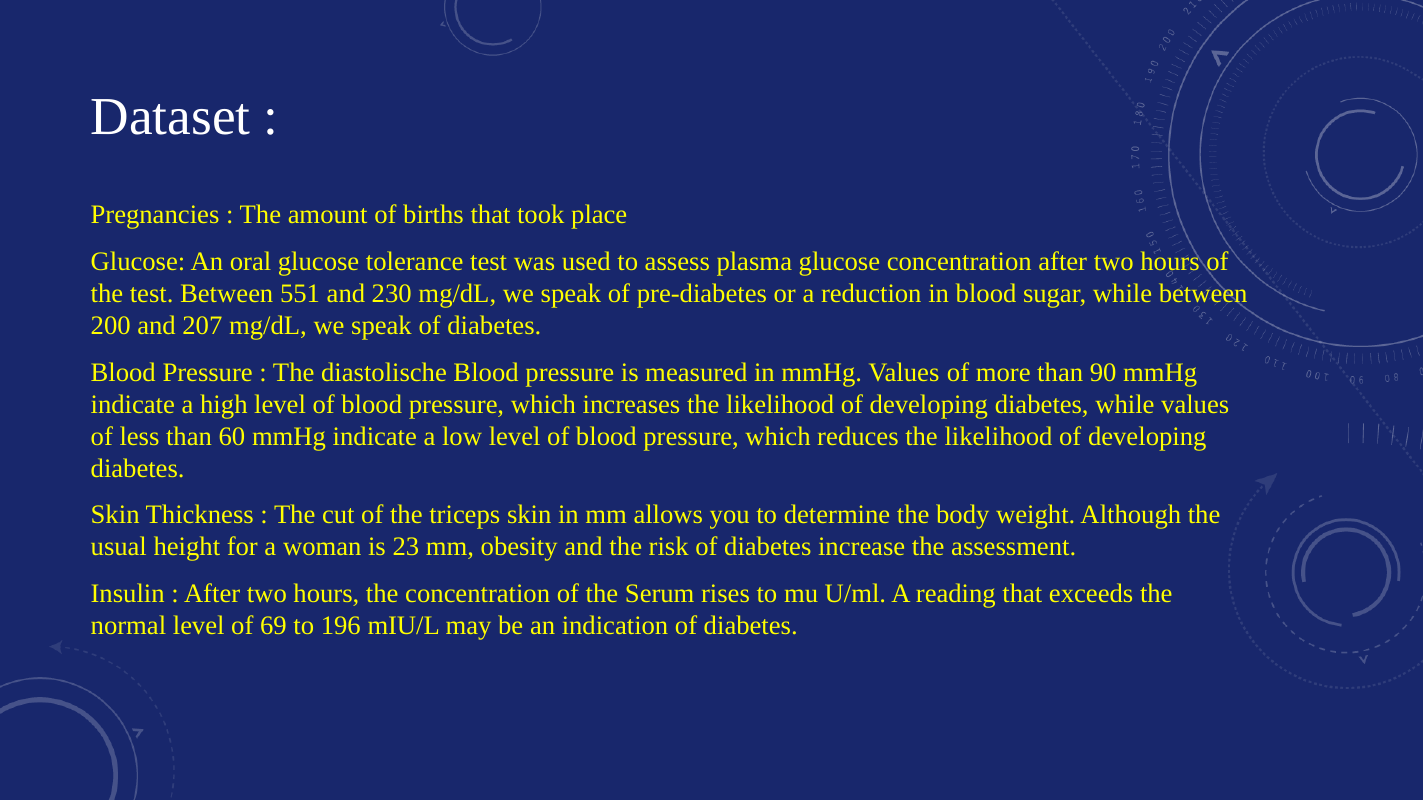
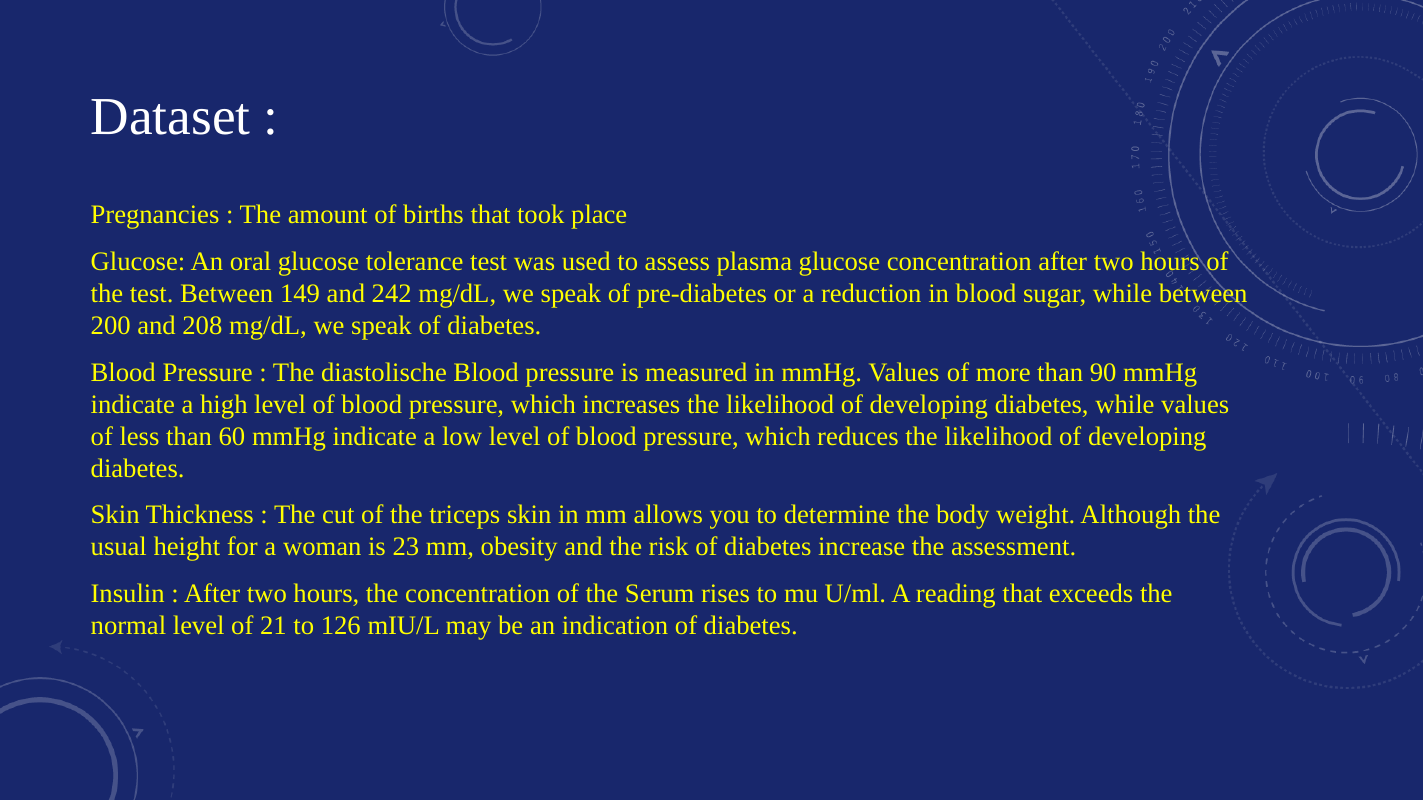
551: 551 -> 149
230: 230 -> 242
207: 207 -> 208
69: 69 -> 21
196: 196 -> 126
